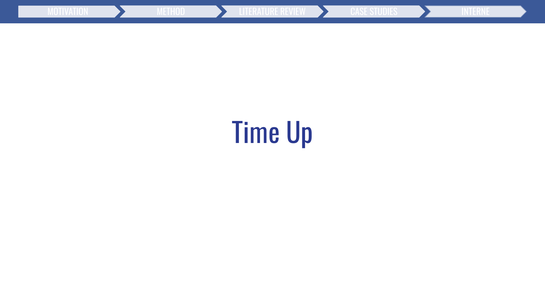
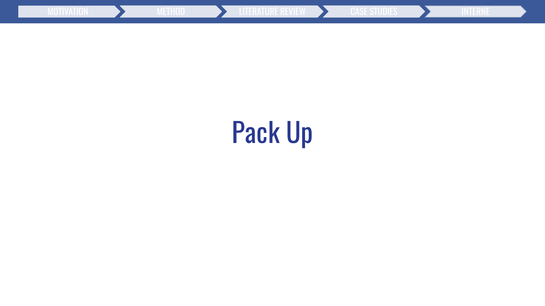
Time: Time -> Pack
